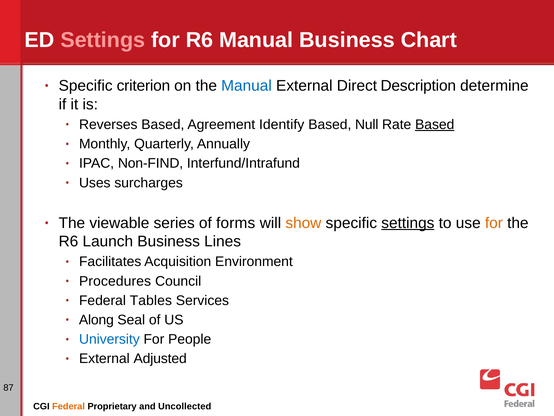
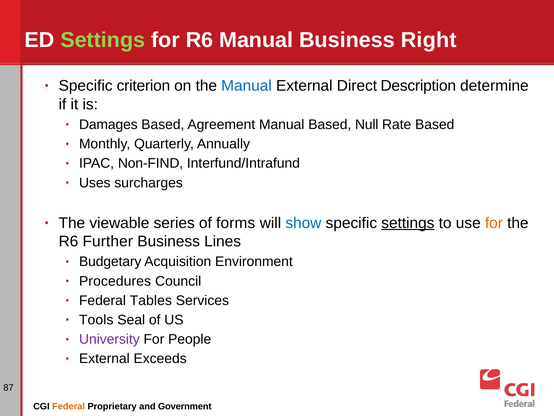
Settings at (103, 40) colour: pink -> light green
Chart: Chart -> Right
Reverses: Reverses -> Damages
Agreement Identify: Identify -> Manual
Based at (435, 124) underline: present -> none
show colour: orange -> blue
Launch: Launch -> Further
Facilitates: Facilitates -> Budgetary
Along: Along -> Tools
University colour: blue -> purple
Adjusted: Adjusted -> Exceeds
Uncollected: Uncollected -> Government
